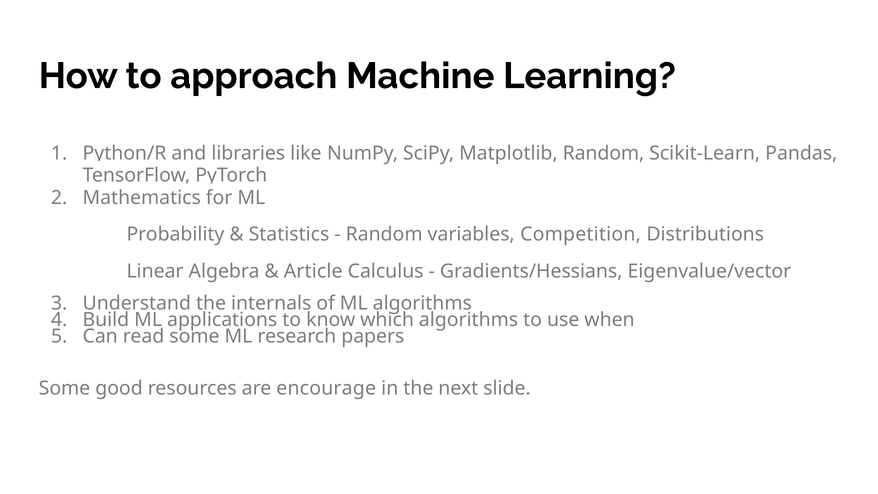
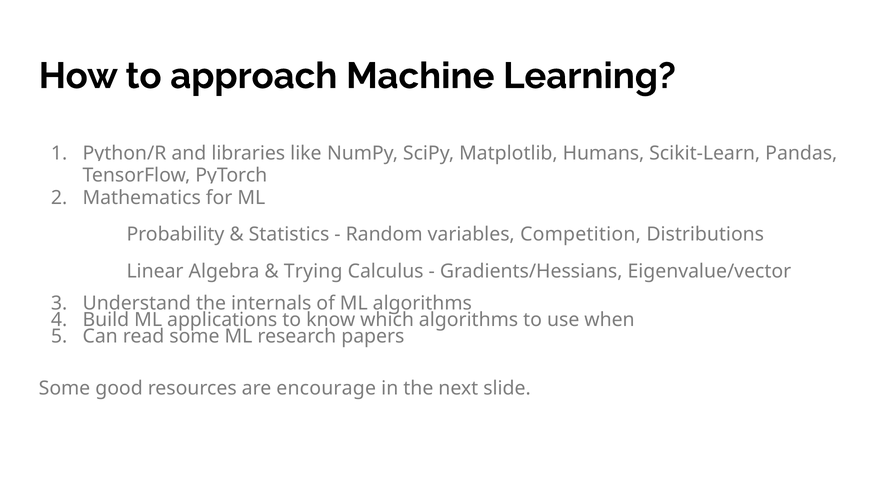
Matplotlib Random: Random -> Humans
Article: Article -> Trying
